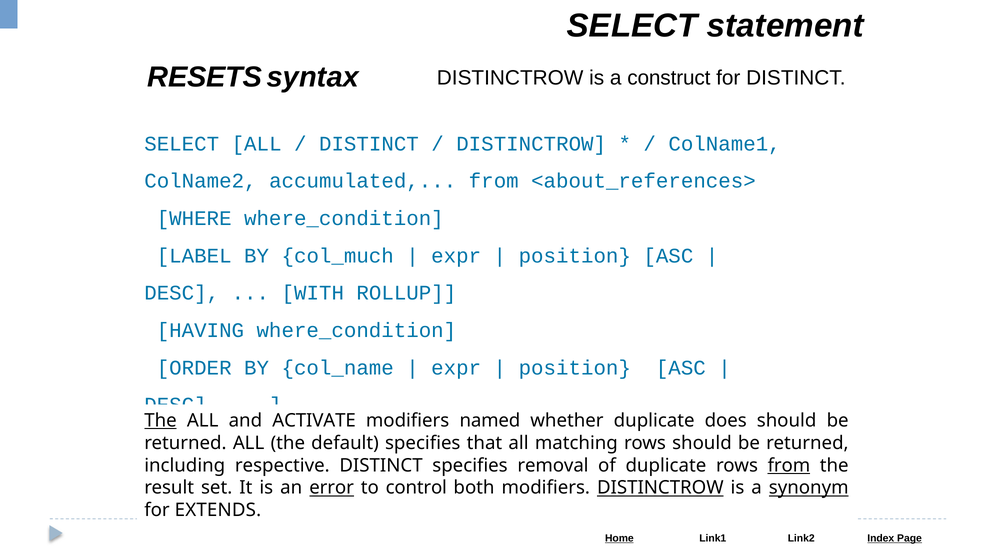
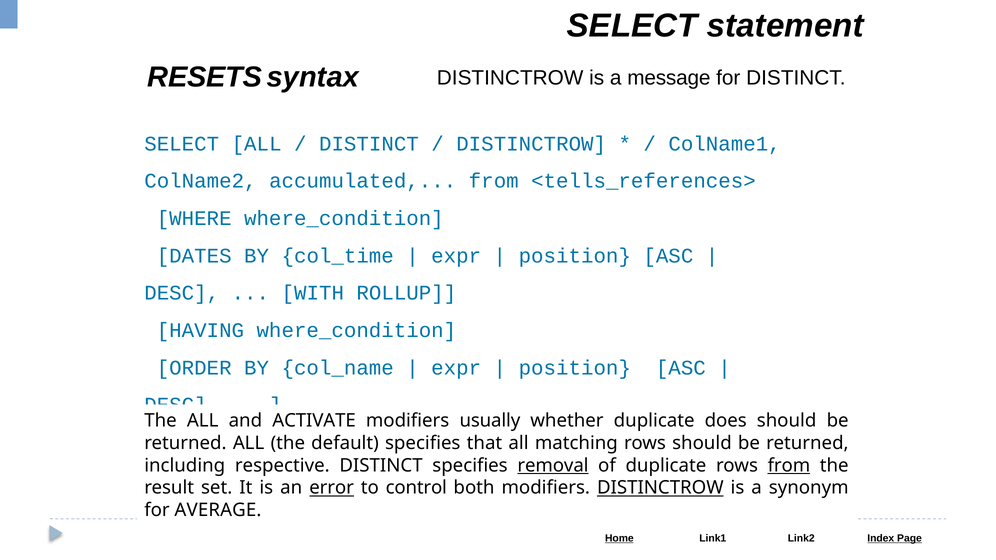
construct: construct -> message
<about_references>: <about_references> -> <tells_references>
LABEL: LABEL -> DATES
col_much: col_much -> col_time
The at (160, 421) underline: present -> none
named: named -> usually
removal underline: none -> present
synonym underline: present -> none
EXTENDS: EXTENDS -> AVERAGE
